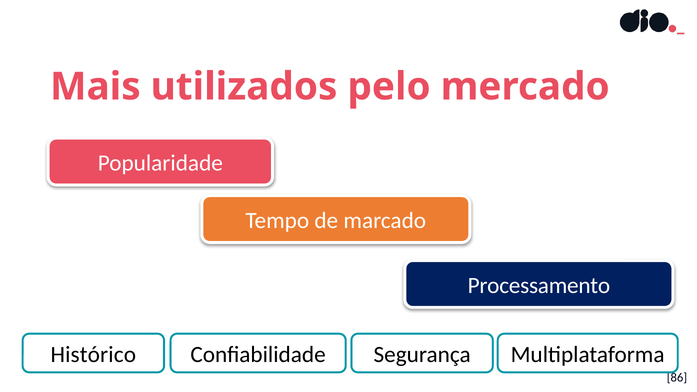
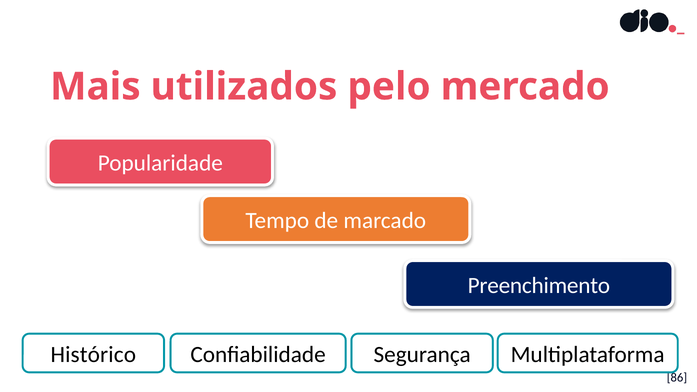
Processamento: Processamento -> Preenchimento
